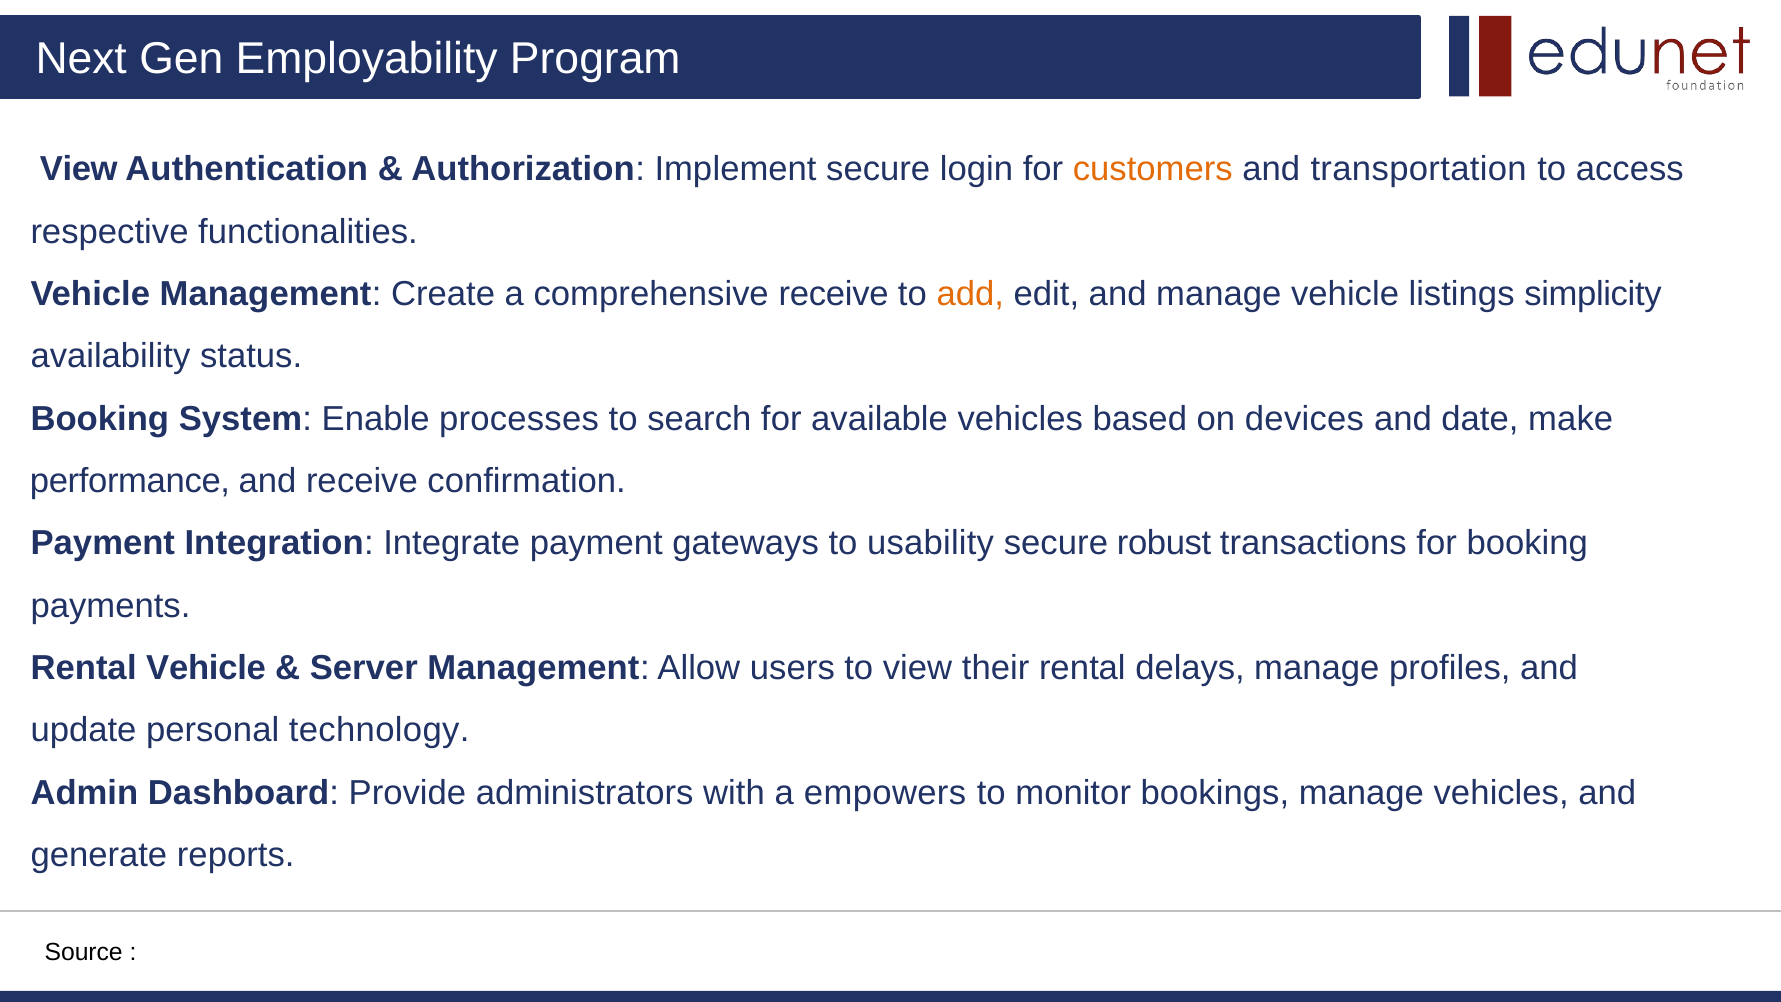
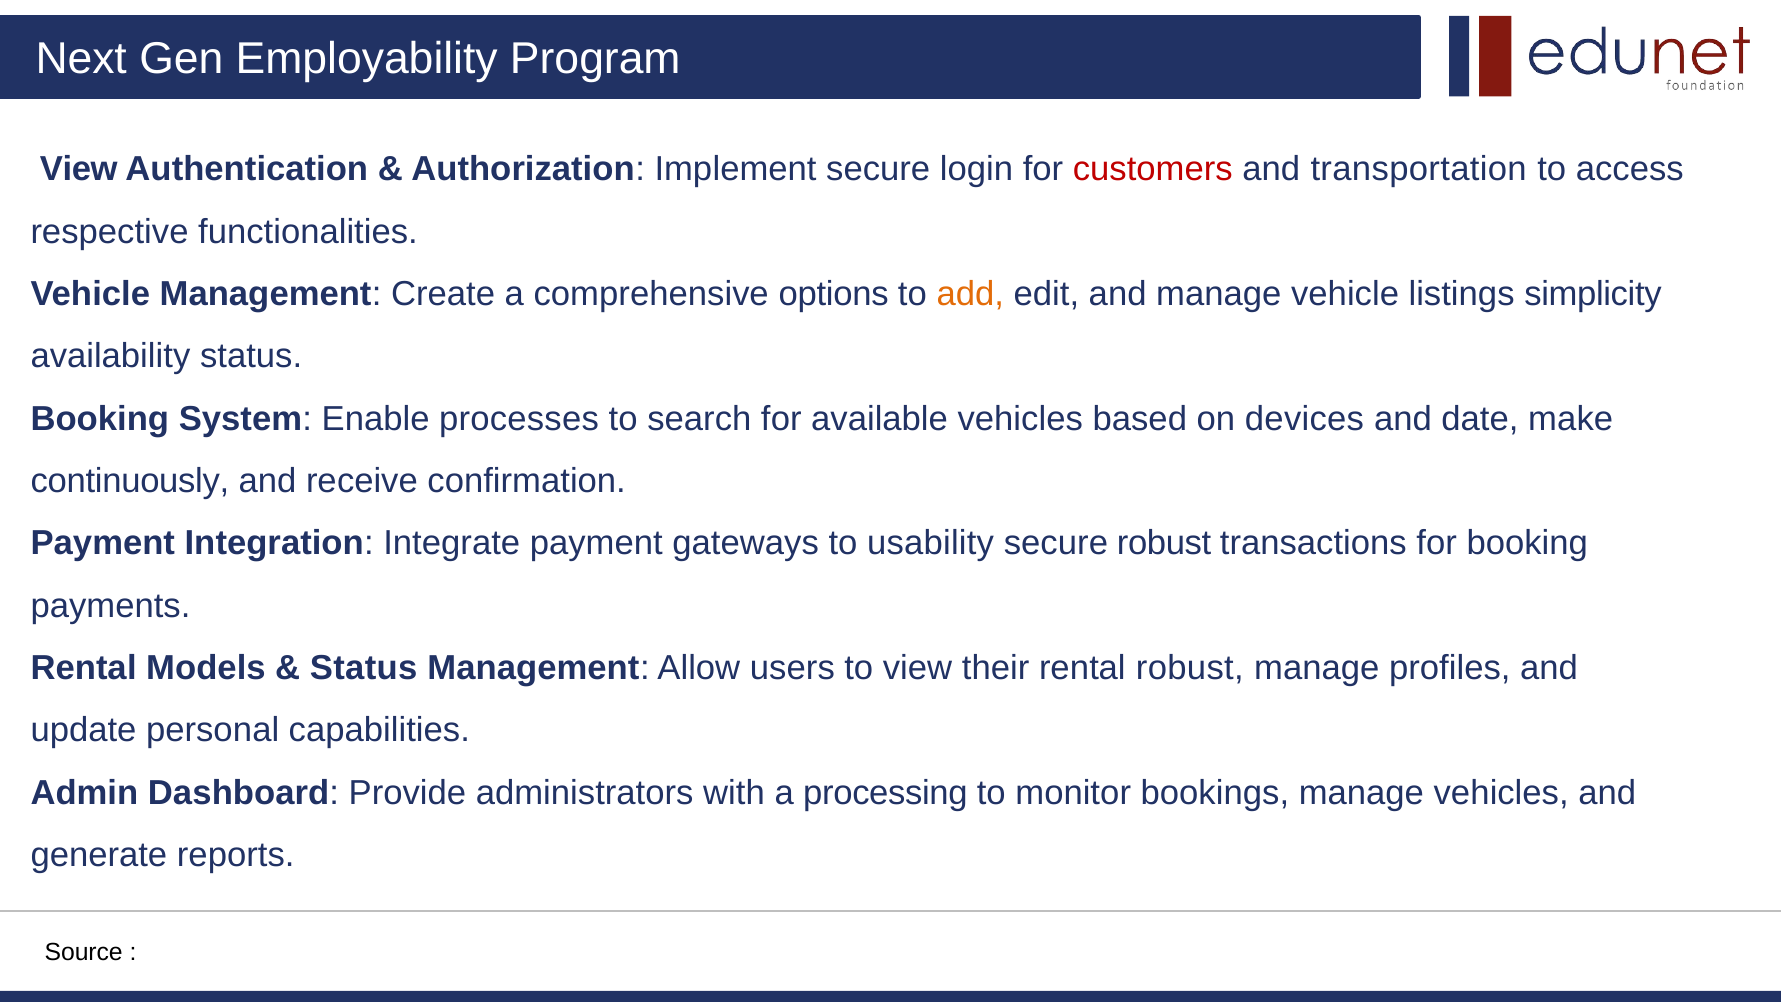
customers colour: orange -> red
comprehensive receive: receive -> options
performance: performance -> continuously
Rental Vehicle: Vehicle -> Models
Server at (364, 668): Server -> Status
rental delays: delays -> robust
technology: technology -> capabilities
empowers: empowers -> processing
